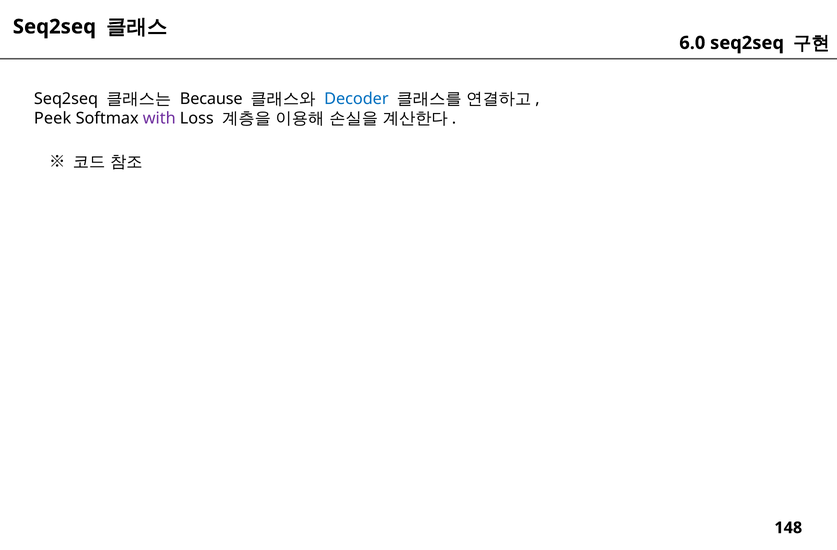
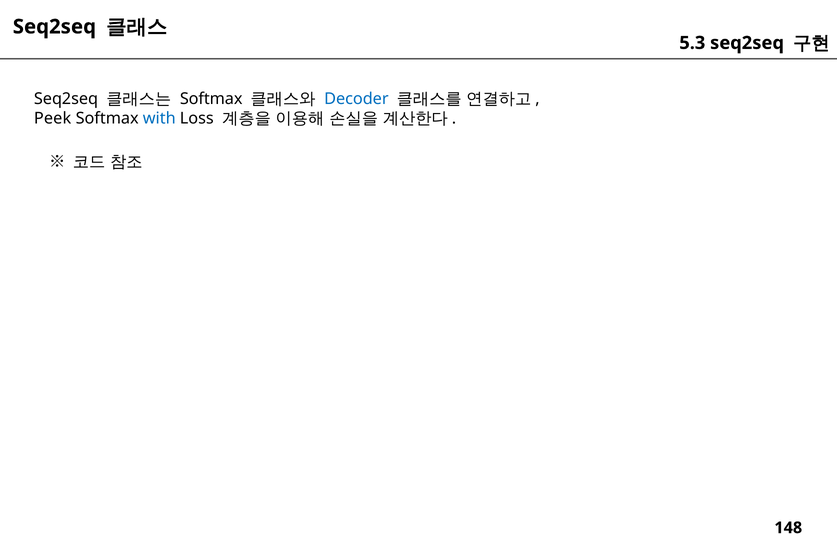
6.0: 6.0 -> 5.3
Because at (211, 99): Because -> Softmax
with colour: purple -> blue
